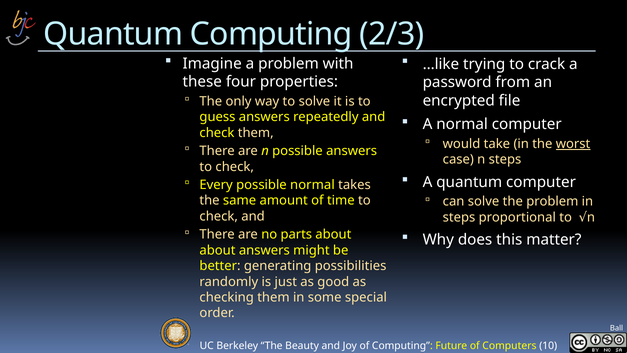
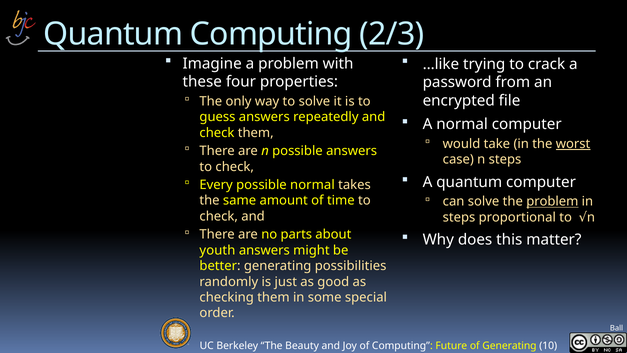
problem at (552, 201) underline: none -> present
about at (217, 250): about -> youth
of Computers: Computers -> Generating
